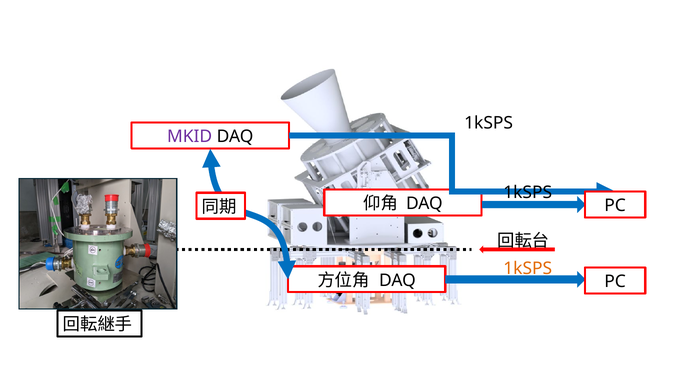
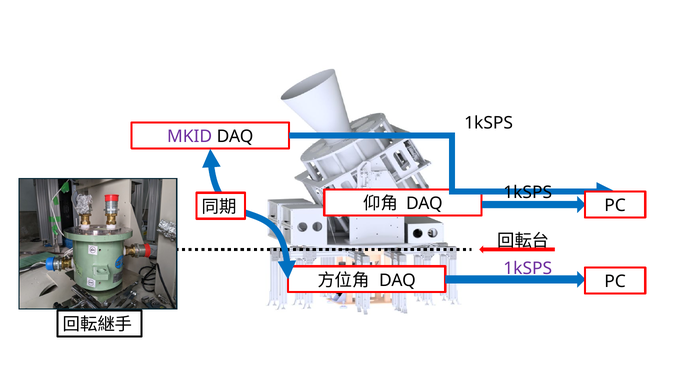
1kSPS at (528, 269) colour: orange -> purple
